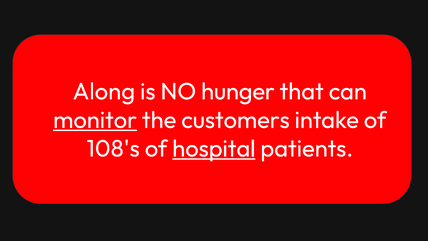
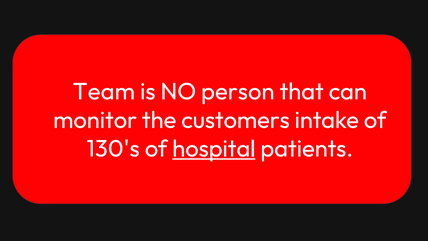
Along: Along -> Team
hunger: hunger -> person
monitor underline: present -> none
108's: 108's -> 130's
